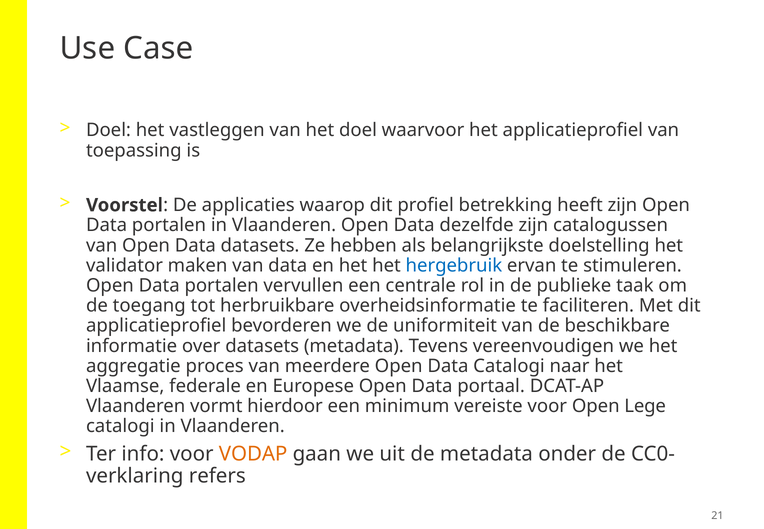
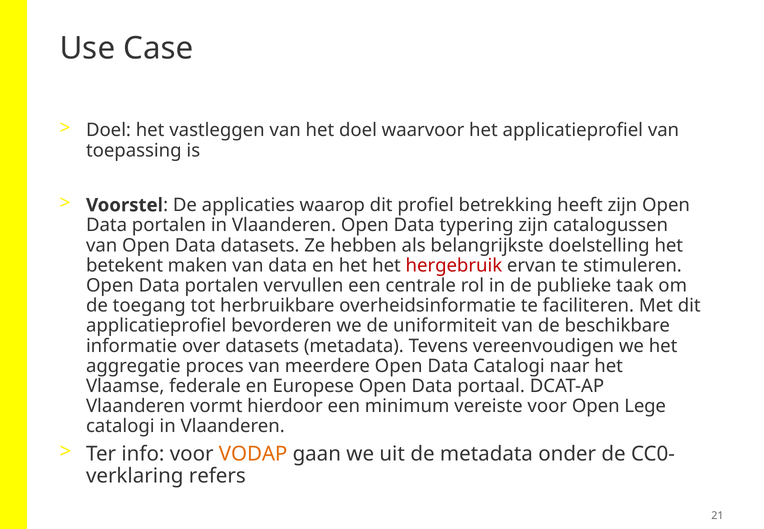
dezelfde: dezelfde -> typering
validator: validator -> betekent
hergebruik colour: blue -> red
